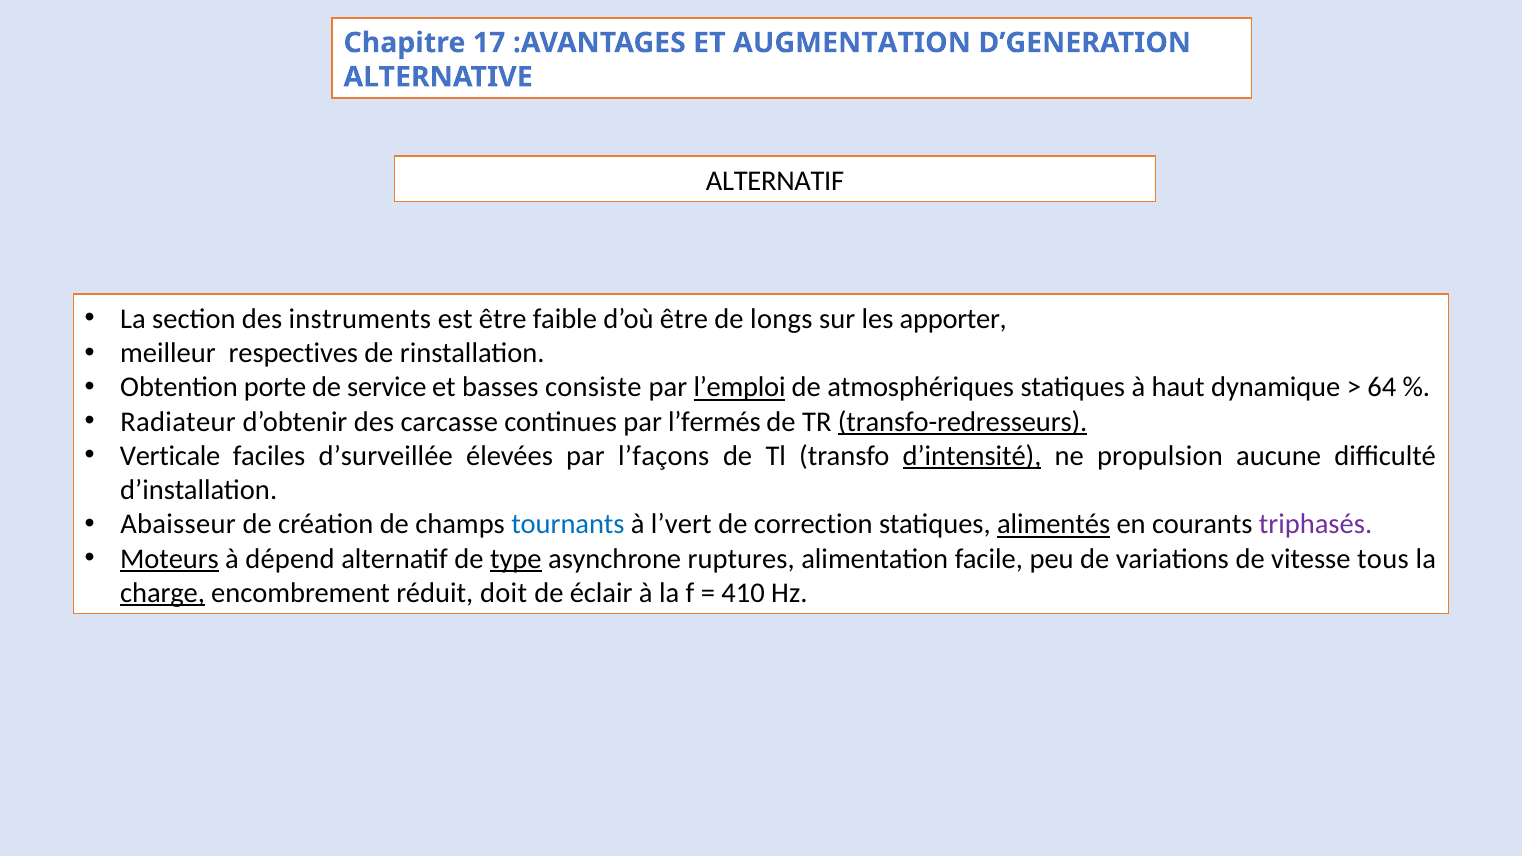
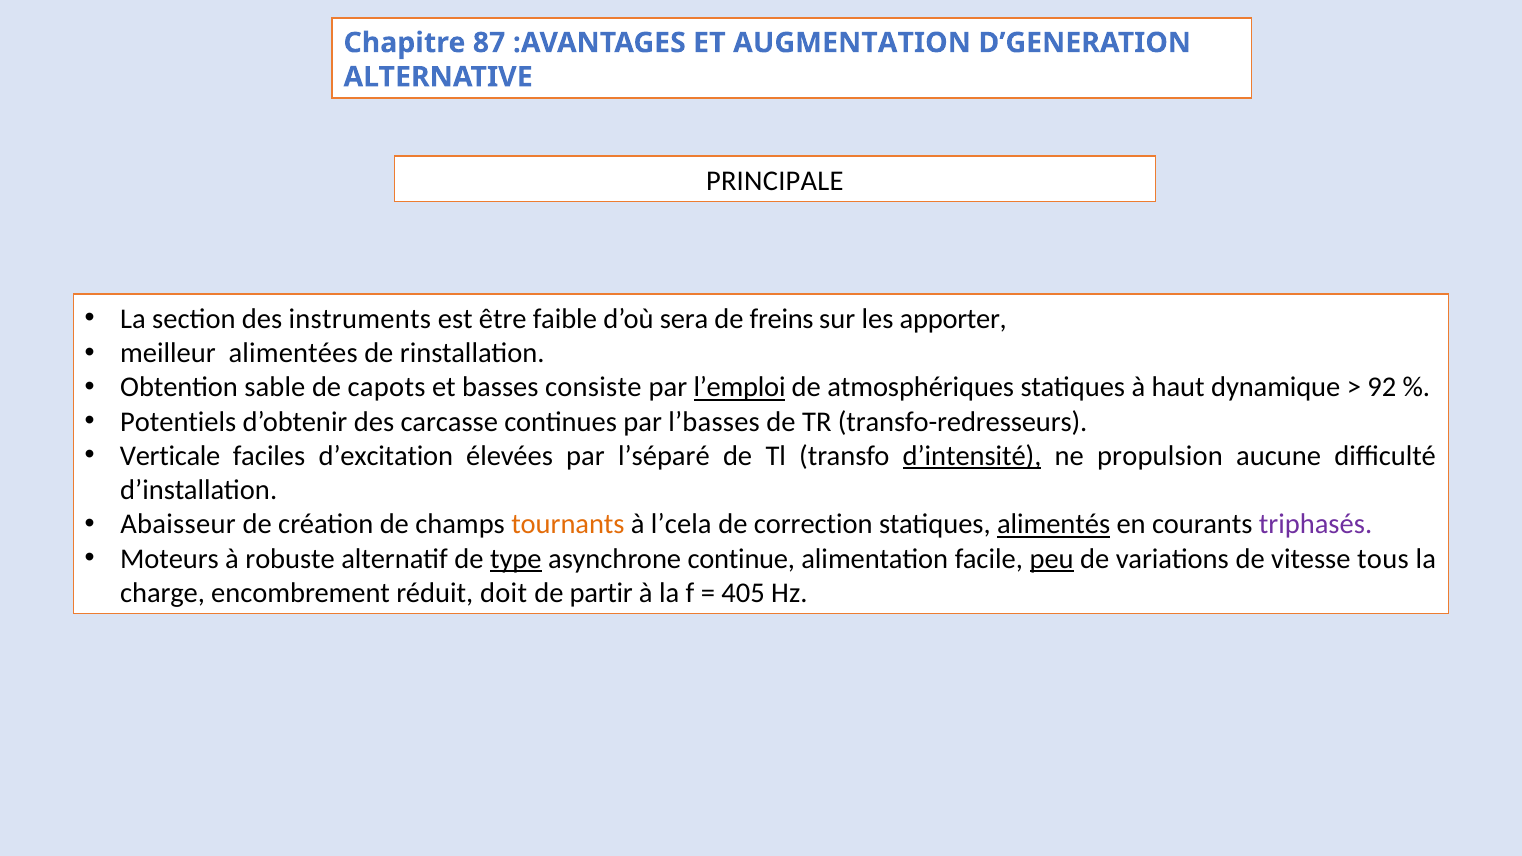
17: 17 -> 87
ALTERNATIF at (775, 181): ALTERNATIF -> PRINCIPALE
d’où être: être -> sera
longs: longs -> freins
respectives: respectives -> alimentées
porte: porte -> sable
service: service -> capots
64: 64 -> 92
Radiateur: Radiateur -> Potentiels
l’fermés: l’fermés -> l’basses
transfo-redresseurs underline: present -> none
d’surveillée: d’surveillée -> d’excitation
l’façons: l’façons -> l’séparé
tournants colour: blue -> orange
l’vert: l’vert -> l’cela
Moteurs underline: present -> none
dépend: dépend -> robuste
ruptures: ruptures -> continue
peu underline: none -> present
charge underline: present -> none
éclair: éclair -> partir
410: 410 -> 405
